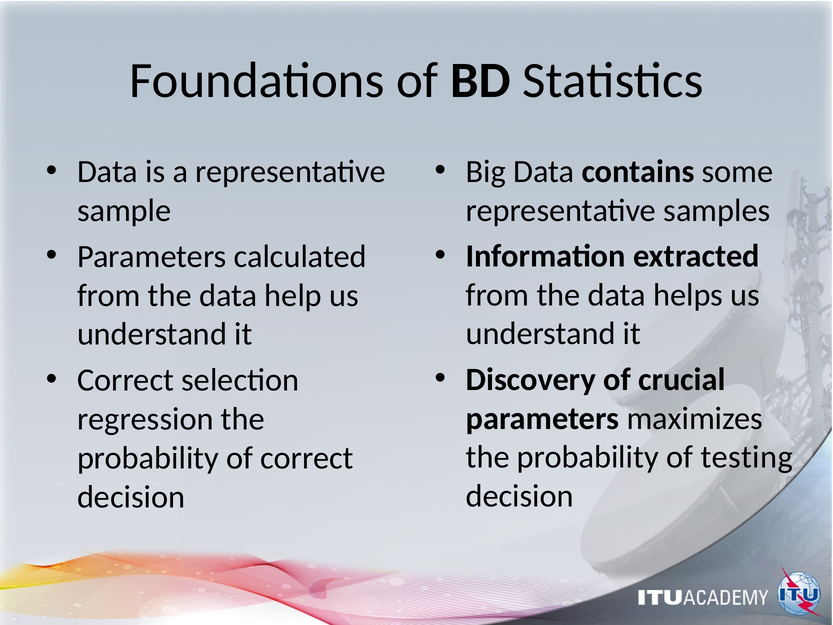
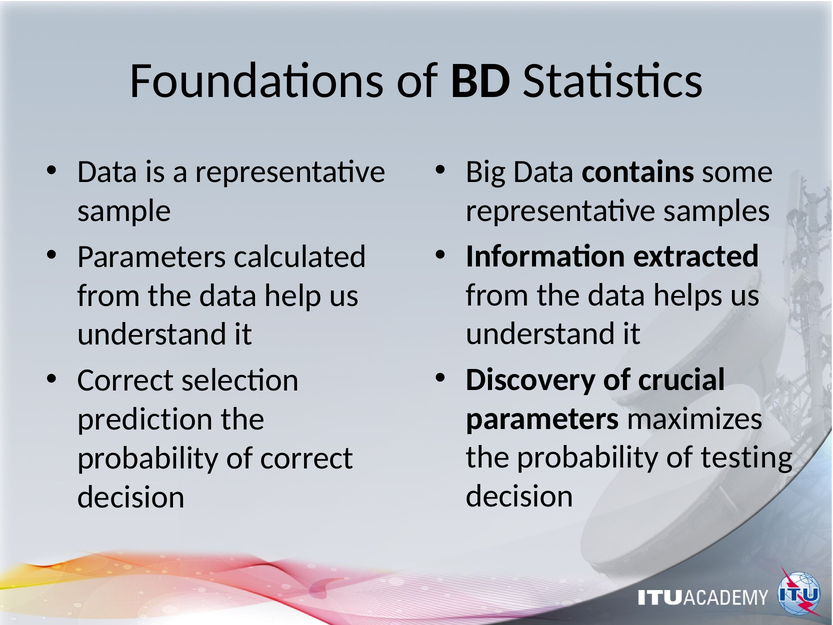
regression: regression -> prediction
